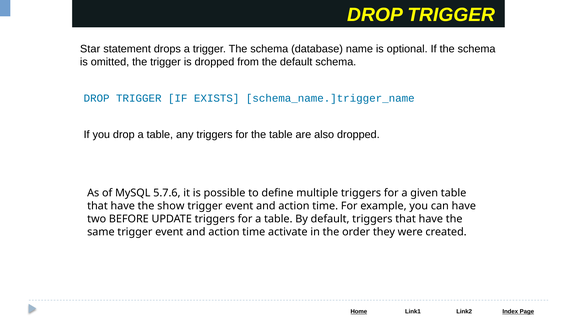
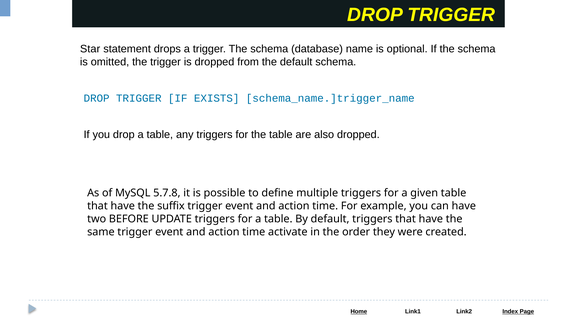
5.7.6: 5.7.6 -> 5.7.8
show: show -> suffix
